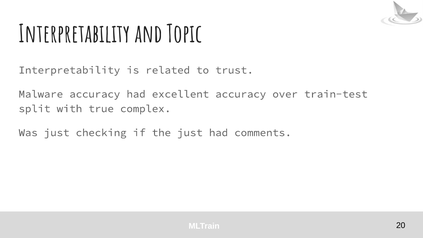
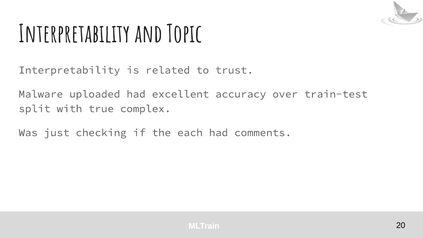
Malware accuracy: accuracy -> uploaded
the just: just -> each
